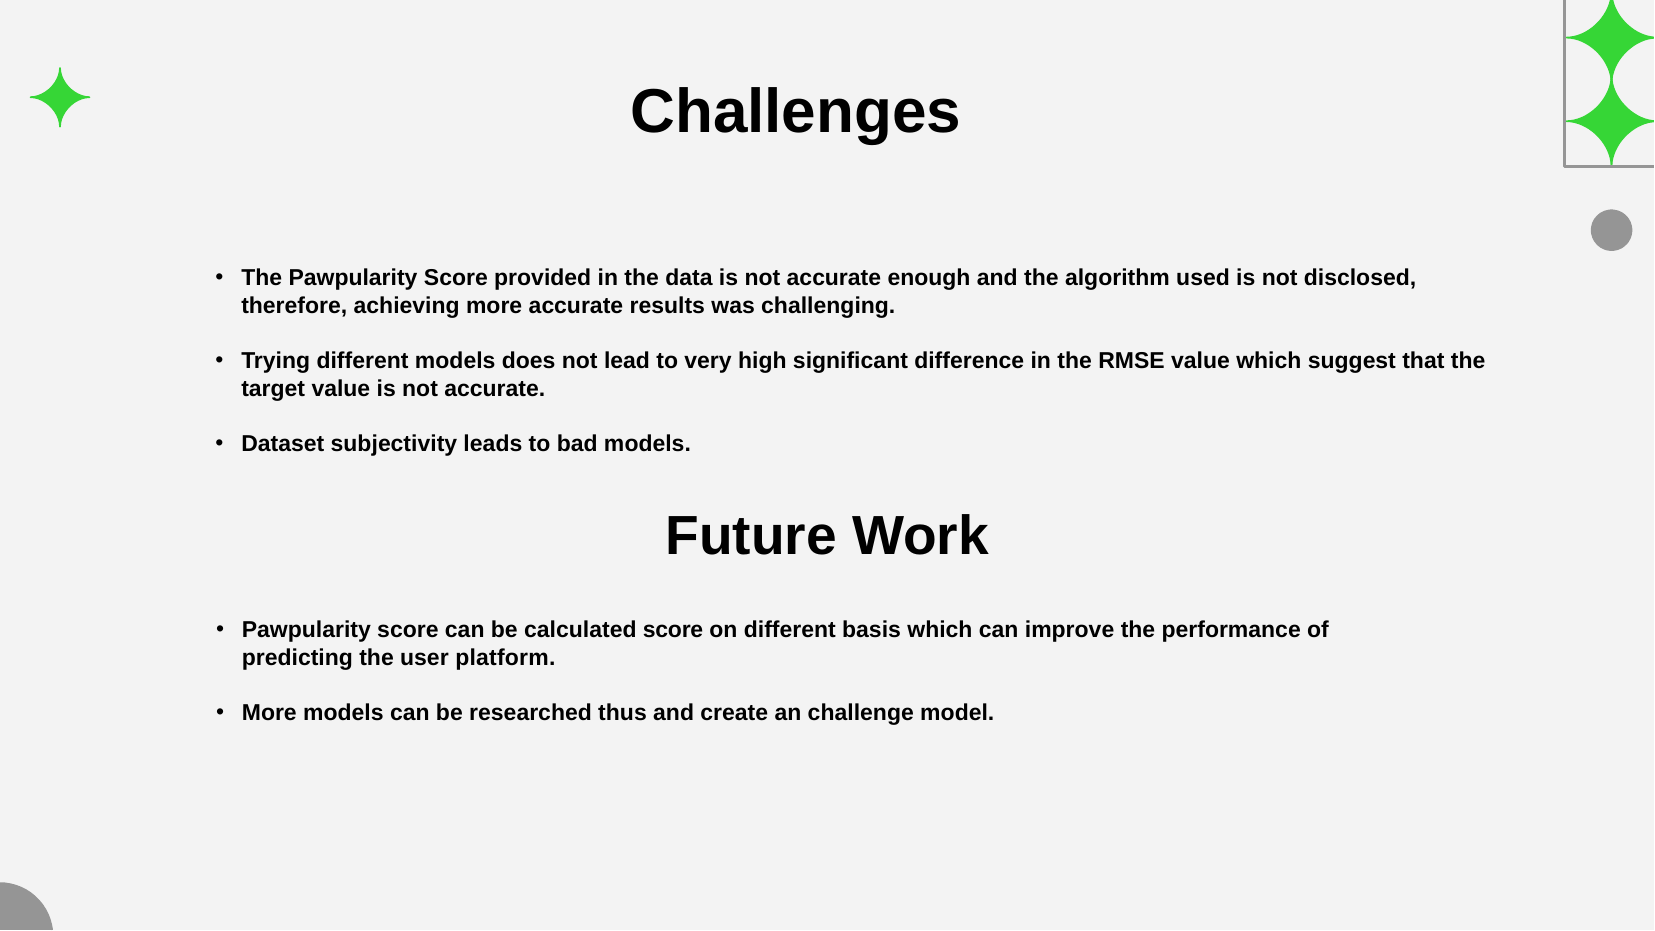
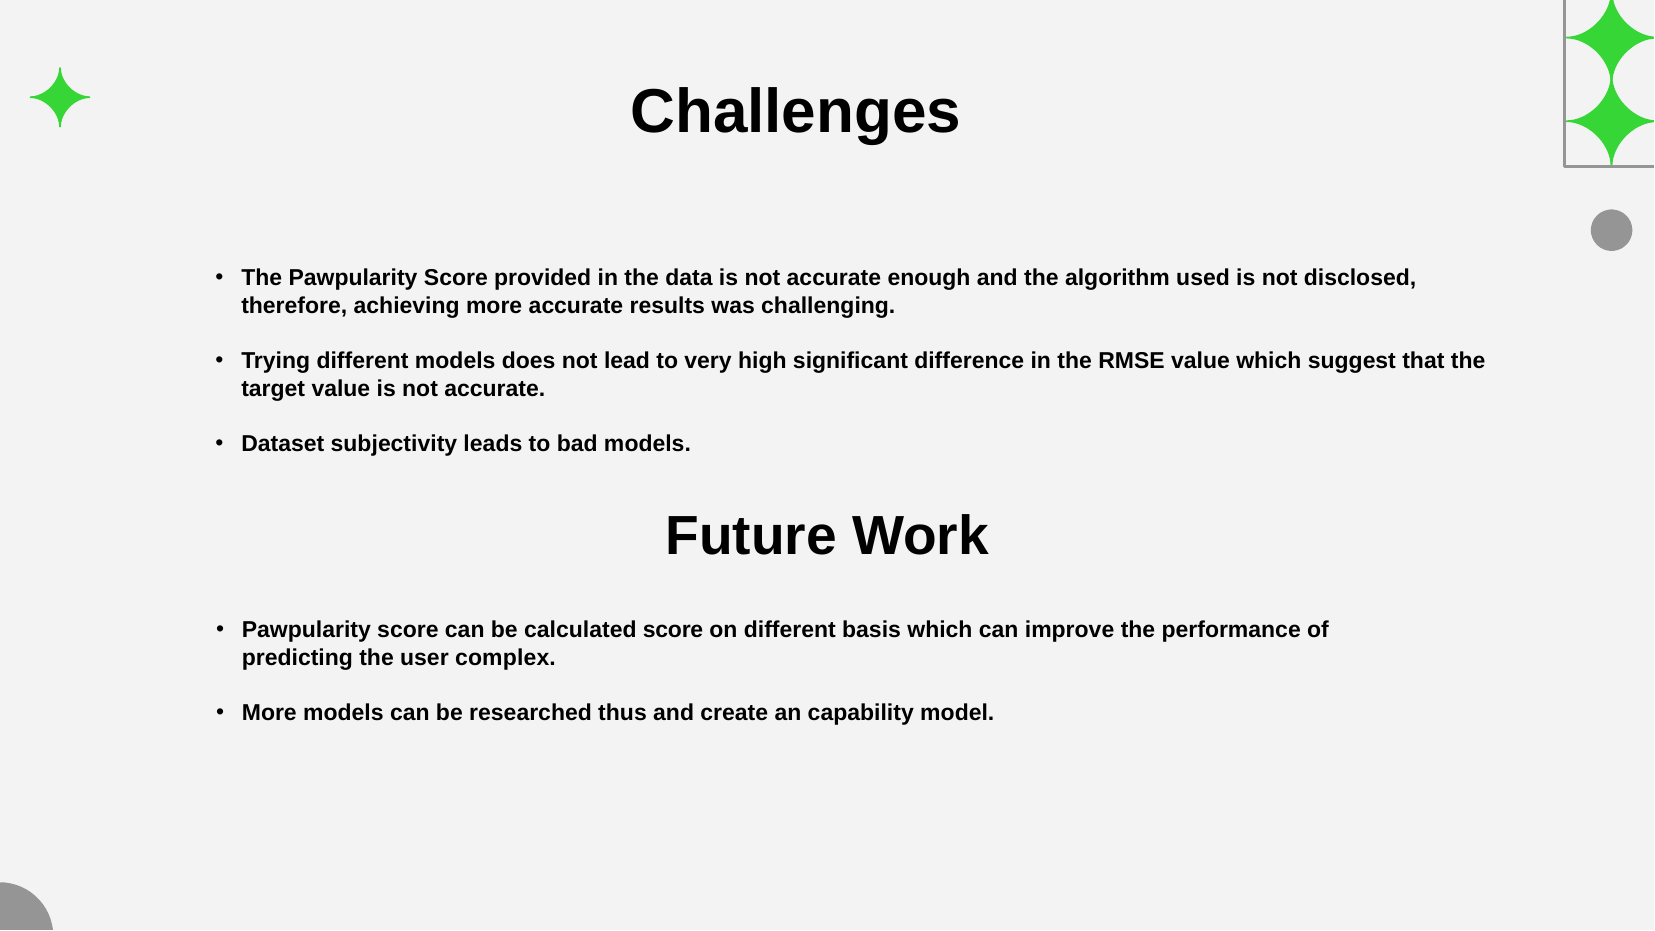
platform: platform -> complex
challenge: challenge -> capability
